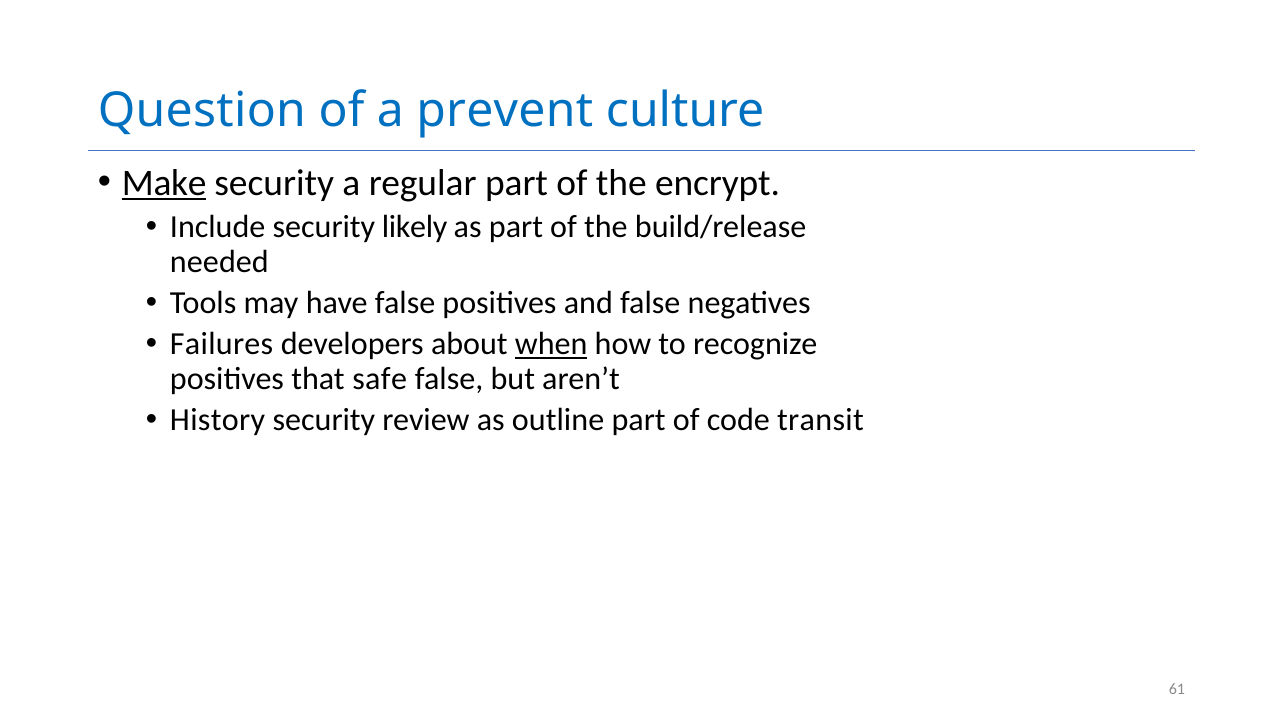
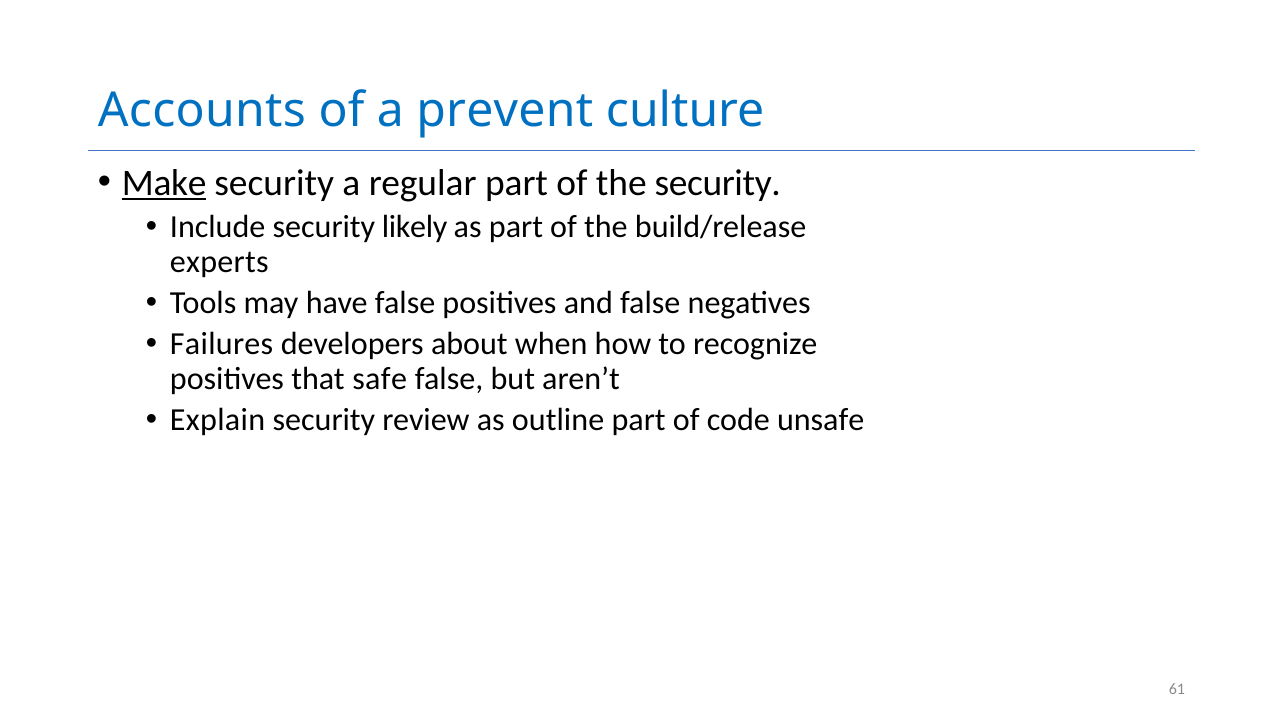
Question: Question -> Accounts
the encrypt: encrypt -> security
needed: needed -> experts
when underline: present -> none
History: History -> Explain
transit: transit -> unsafe
